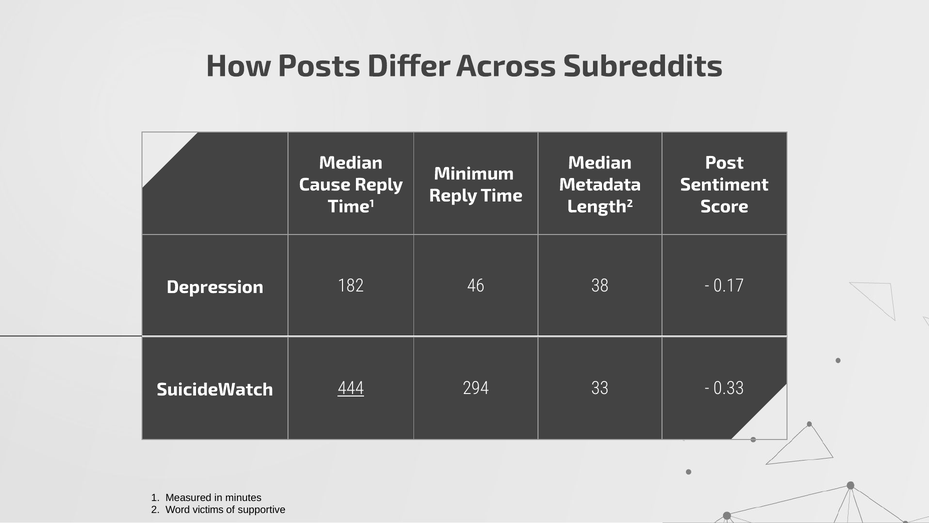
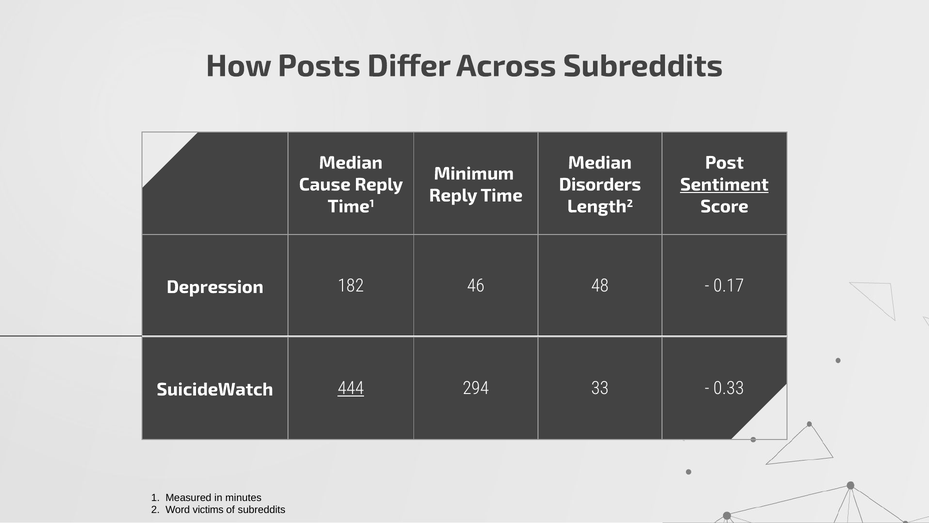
Metadata: Metadata -> Disorders
Sentiment underline: none -> present
38: 38 -> 48
of supportive: supportive -> subreddits
